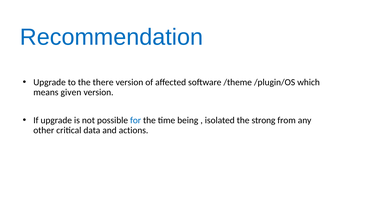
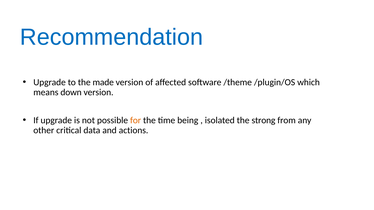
there: there -> made
given: given -> down
for colour: blue -> orange
